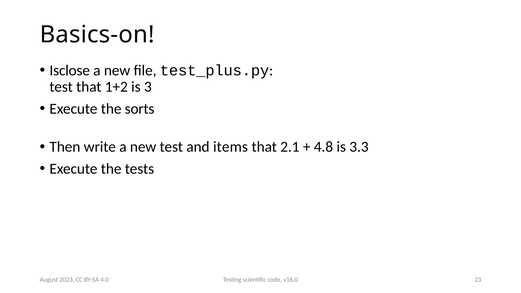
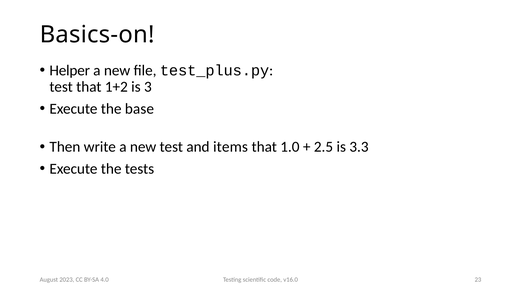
Isclose: Isclose -> Helper
sorts: sorts -> base
2.1: 2.1 -> 1.0
4.8: 4.8 -> 2.5
